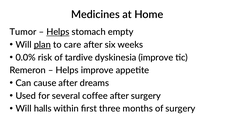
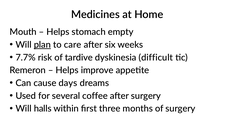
Tumor: Tumor -> Mouth
Helps at (58, 32) underline: present -> none
0.0%: 0.0% -> 7.7%
dyskinesia improve: improve -> difficult
cause after: after -> days
